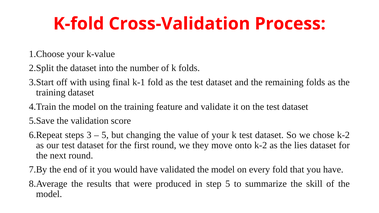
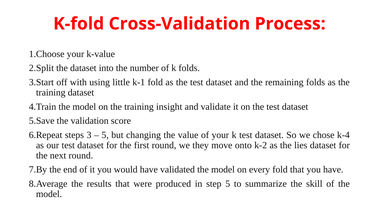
final: final -> little
feature: feature -> insight
chose k-2: k-2 -> k-4
